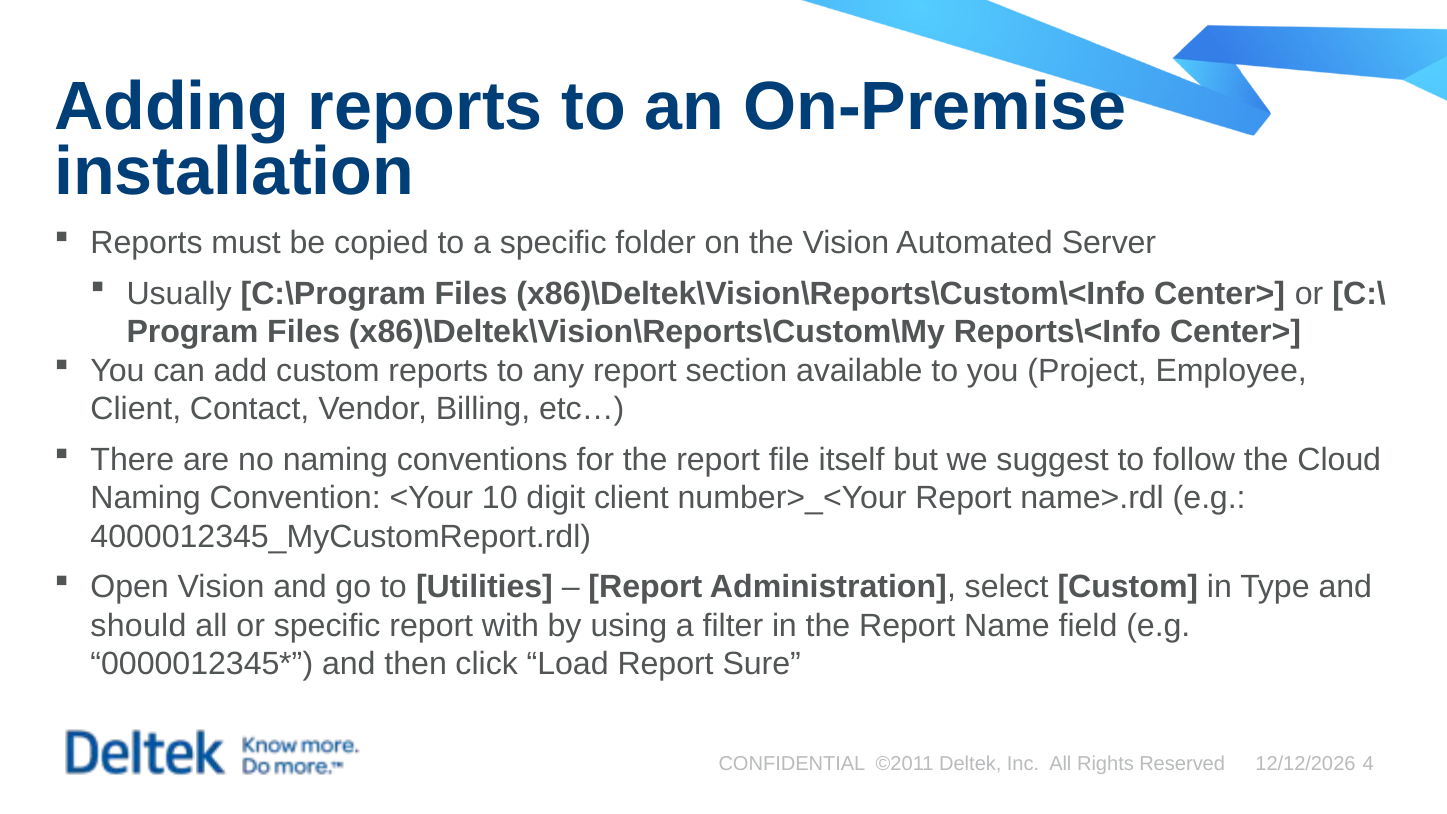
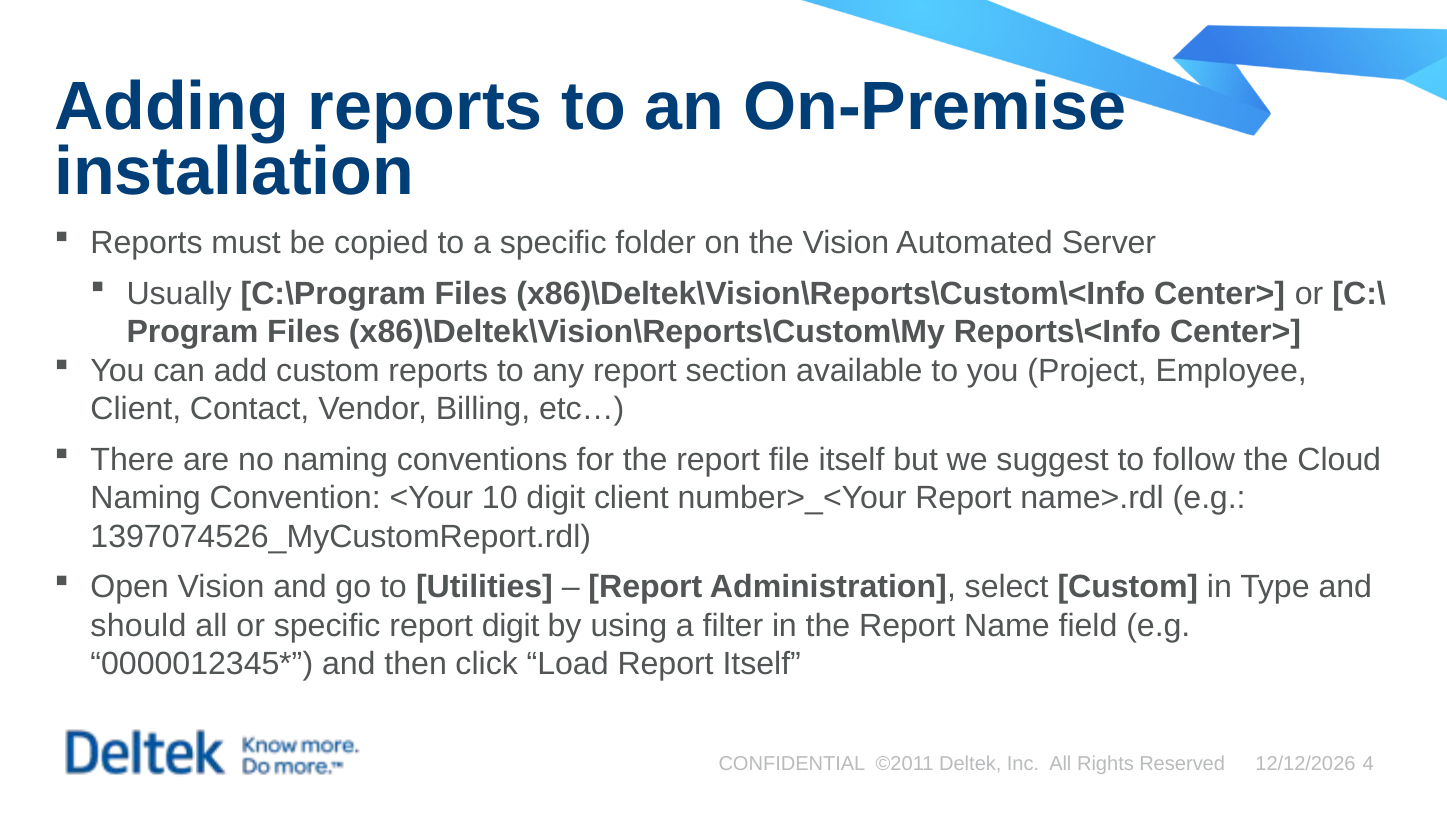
4000012345_MyCustomReport.rdl: 4000012345_MyCustomReport.rdl -> 1397074526_MyCustomReport.rdl
report with: with -> digit
Report Sure: Sure -> Itself
